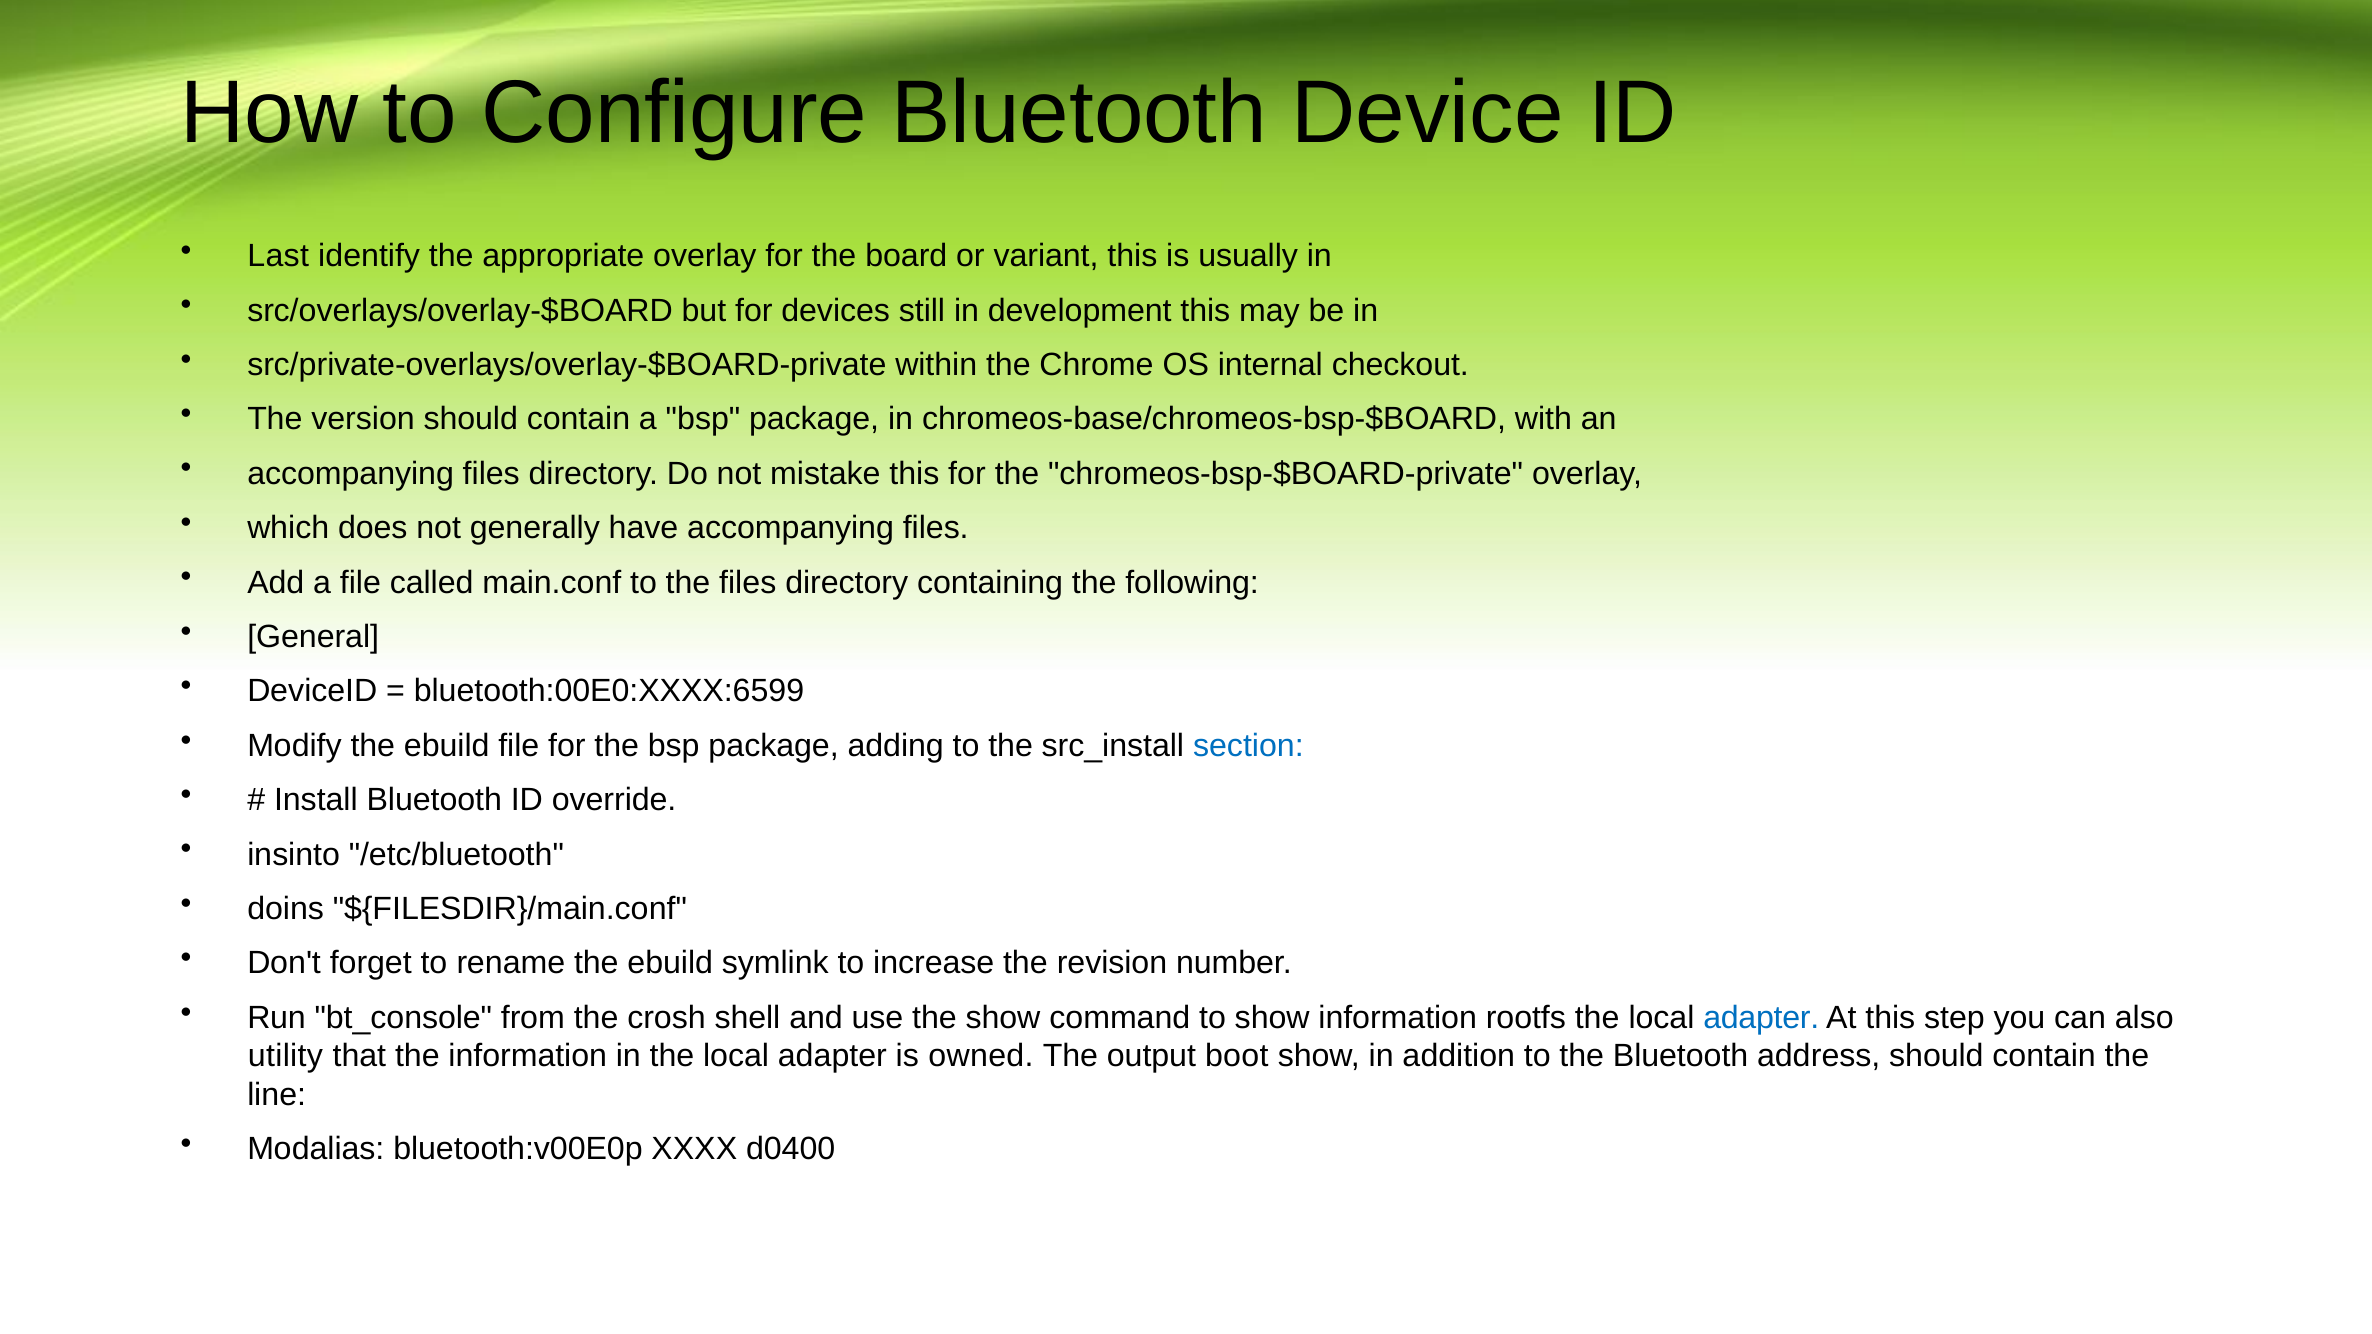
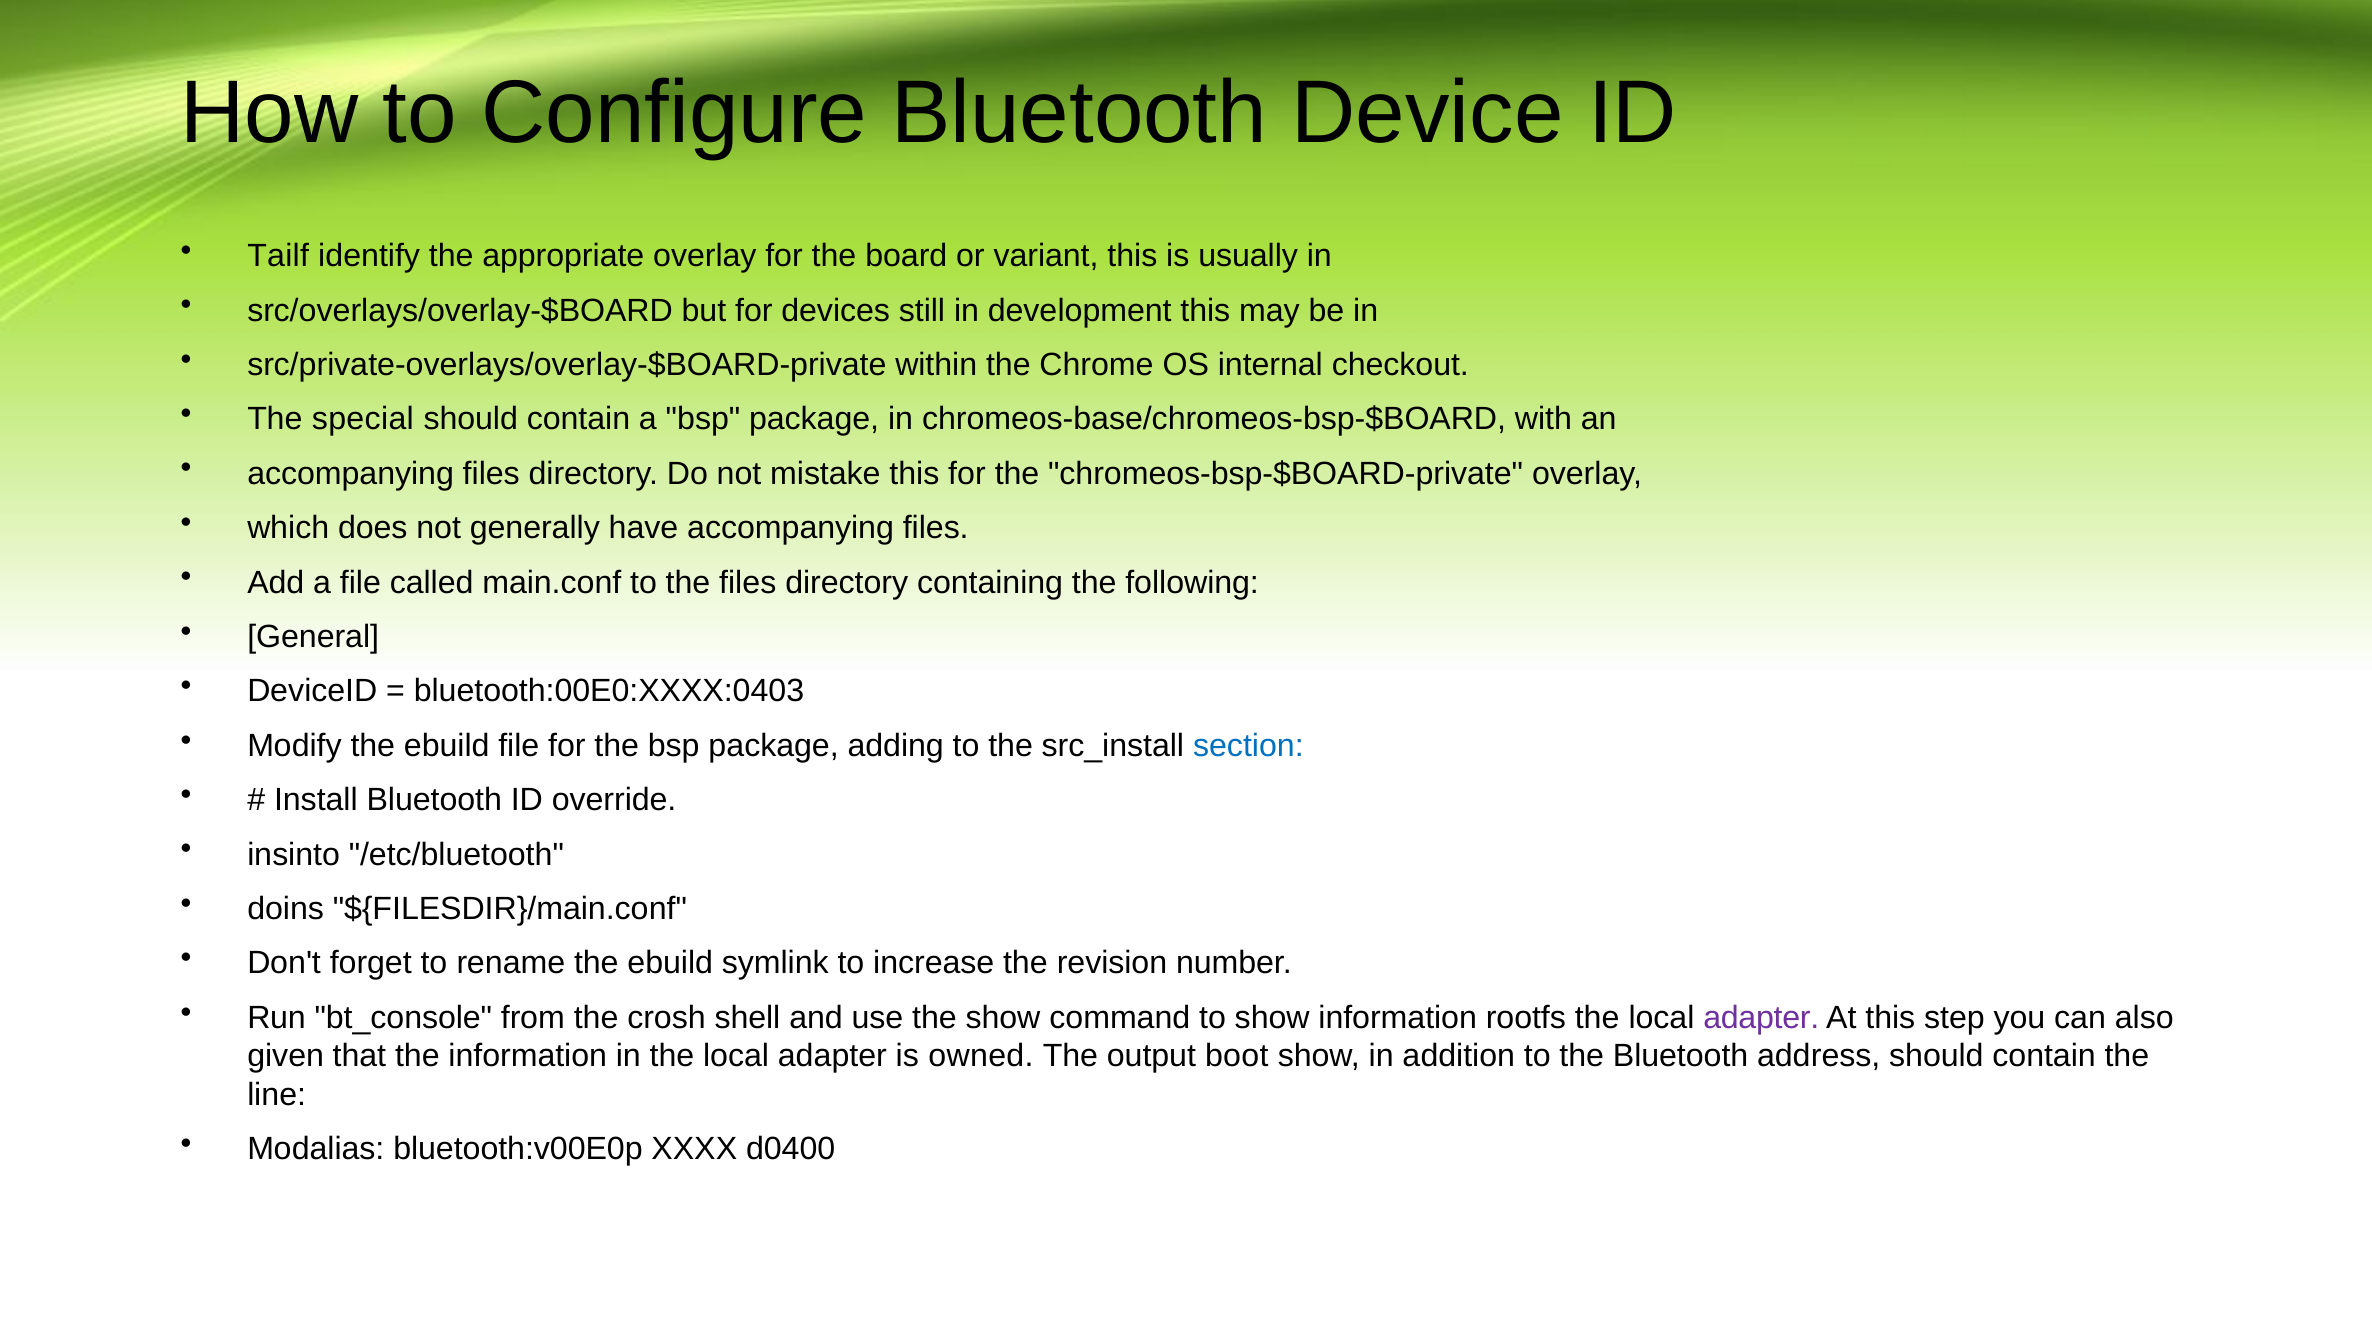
Last: Last -> Tailf
version: version -> special
bluetooth:00E0:XXXX:6599: bluetooth:00E0:XXXX:6599 -> bluetooth:00E0:XXXX:0403
adapter at (1761, 1018) colour: blue -> purple
utility: utility -> given
